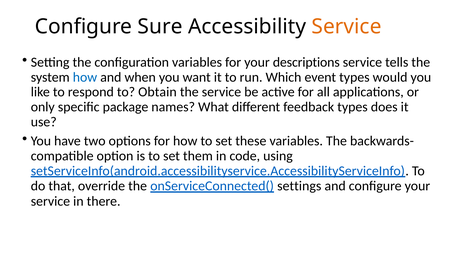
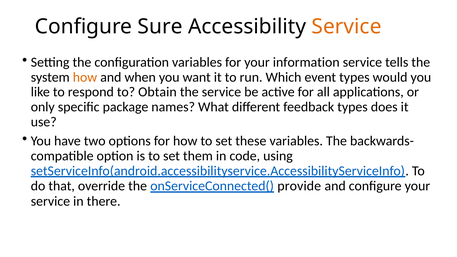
descriptions: descriptions -> information
how at (85, 77) colour: blue -> orange
settings: settings -> provide
